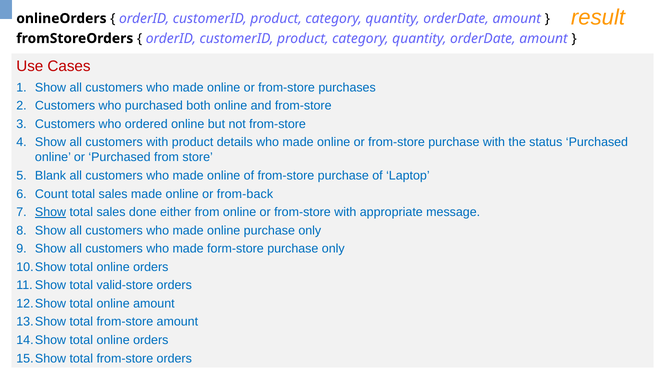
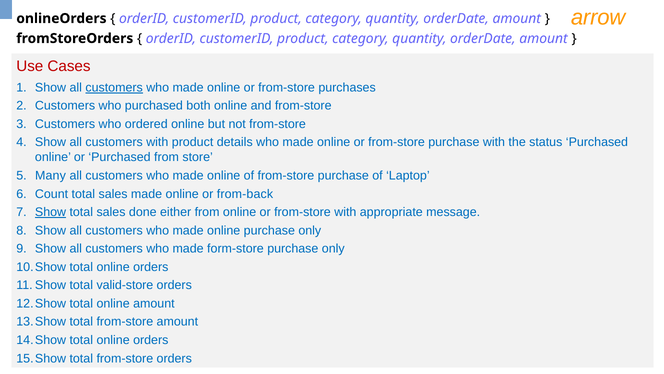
result: result -> arrow
customers at (114, 87) underline: none -> present
Blank: Blank -> Many
